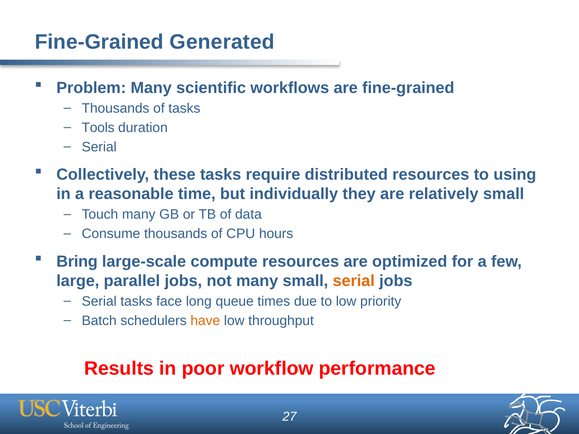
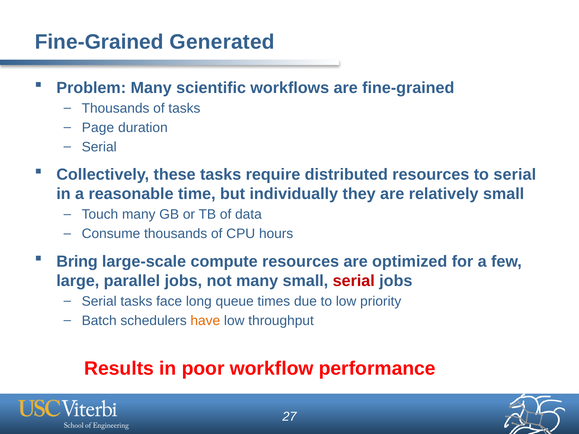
Tools: Tools -> Page
to using: using -> serial
serial at (354, 281) colour: orange -> red
